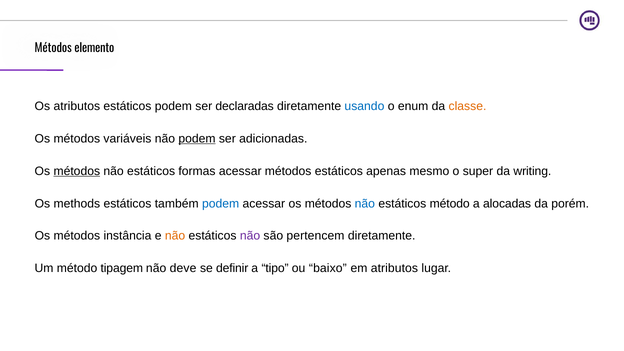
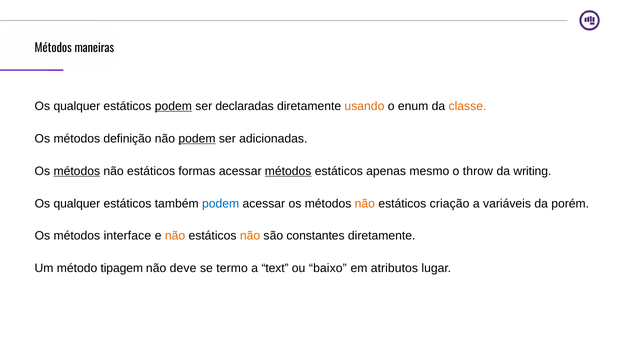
elemento: elemento -> maneiras
atributos at (77, 106): atributos -> qualquer
podem at (173, 106) underline: none -> present
usando colour: blue -> orange
variáveis: variáveis -> definição
métodos at (288, 171) underline: none -> present
super: super -> throw
methods at (77, 204): methods -> qualquer
não at (365, 204) colour: blue -> orange
estáticos método: método -> criação
alocadas: alocadas -> variáveis
instância: instância -> interface
não at (250, 236) colour: purple -> orange
pertencem: pertencem -> constantes
definir: definir -> termo
tipo: tipo -> text
